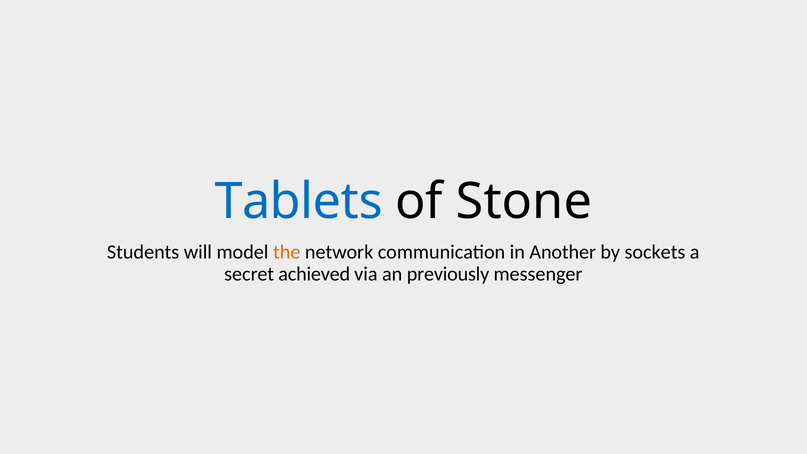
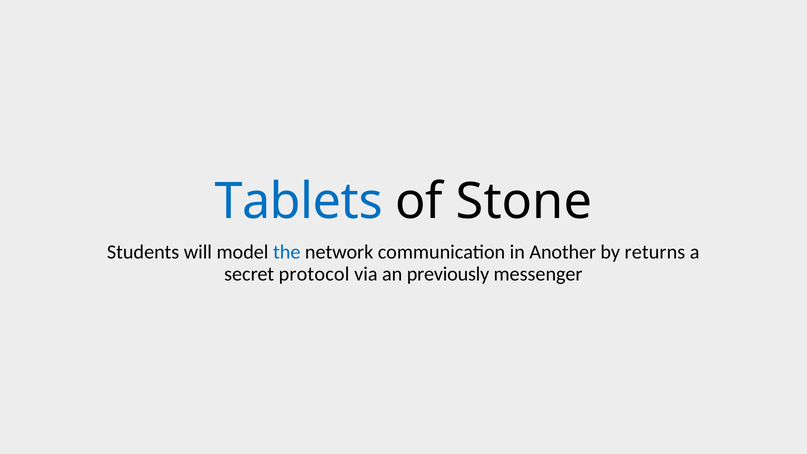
the colour: orange -> blue
sockets: sockets -> returns
achieved: achieved -> protocol
